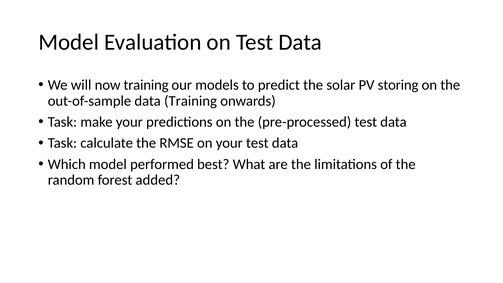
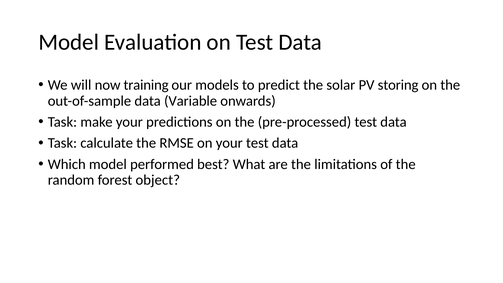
data Training: Training -> Variable
added: added -> object
